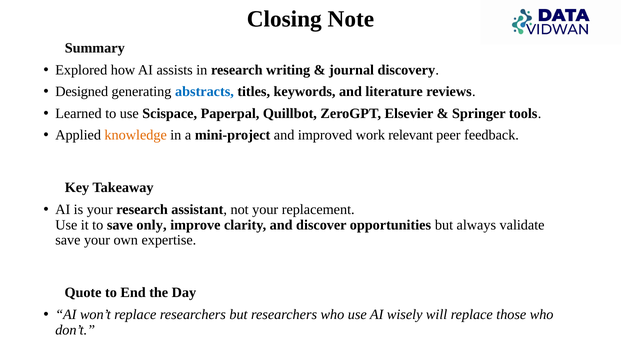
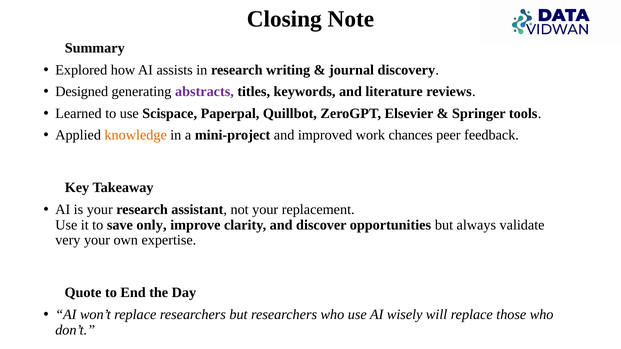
abstracts colour: blue -> purple
relevant: relevant -> chances
save at (68, 240): save -> very
